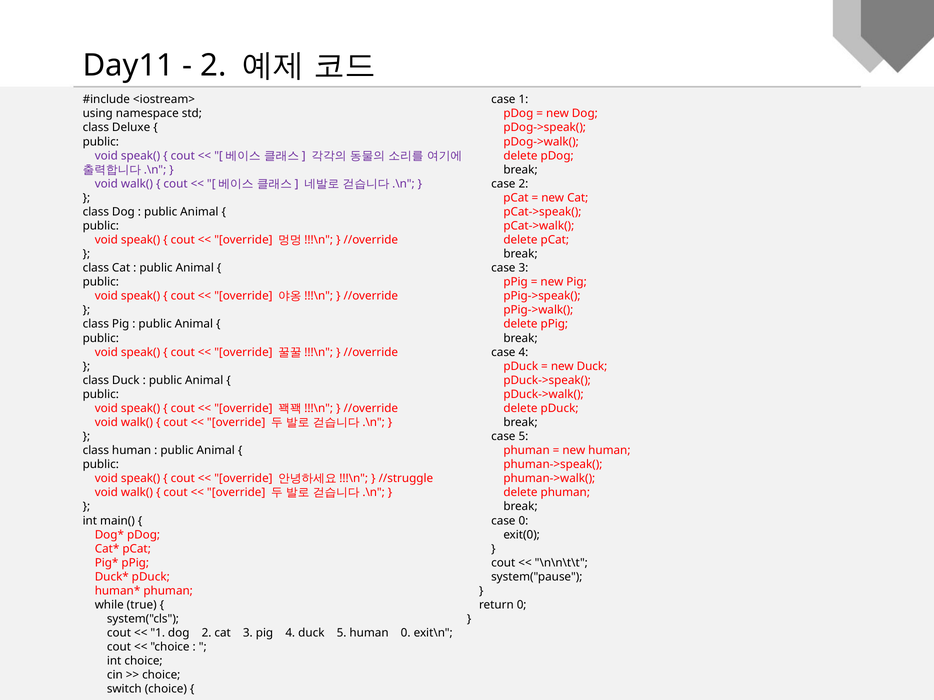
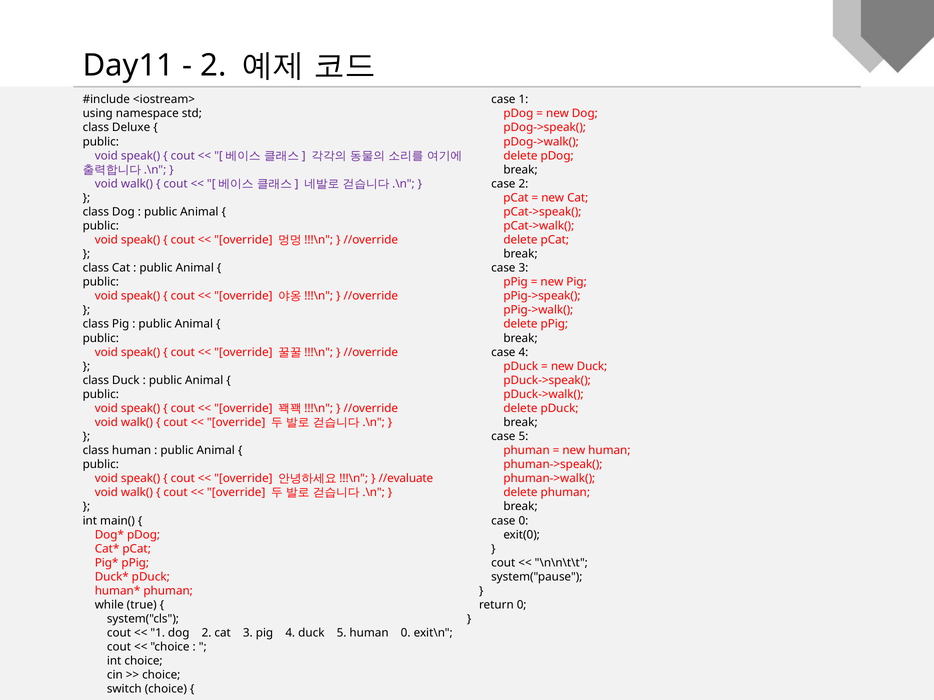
//struggle: //struggle -> //evaluate
